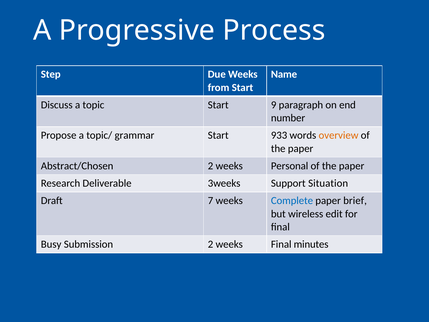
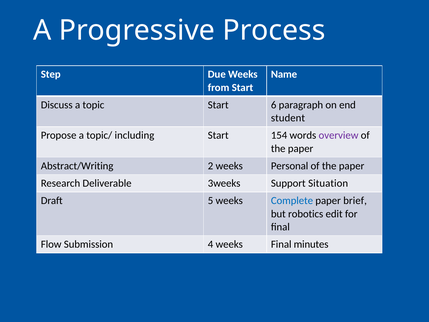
9: 9 -> 6
number: number -> student
grammar: grammar -> including
933: 933 -> 154
overview colour: orange -> purple
Abstract/Chosen: Abstract/Chosen -> Abstract/Writing
7: 7 -> 5
wireless: wireless -> robotics
Busy: Busy -> Flow
Submission 2: 2 -> 4
